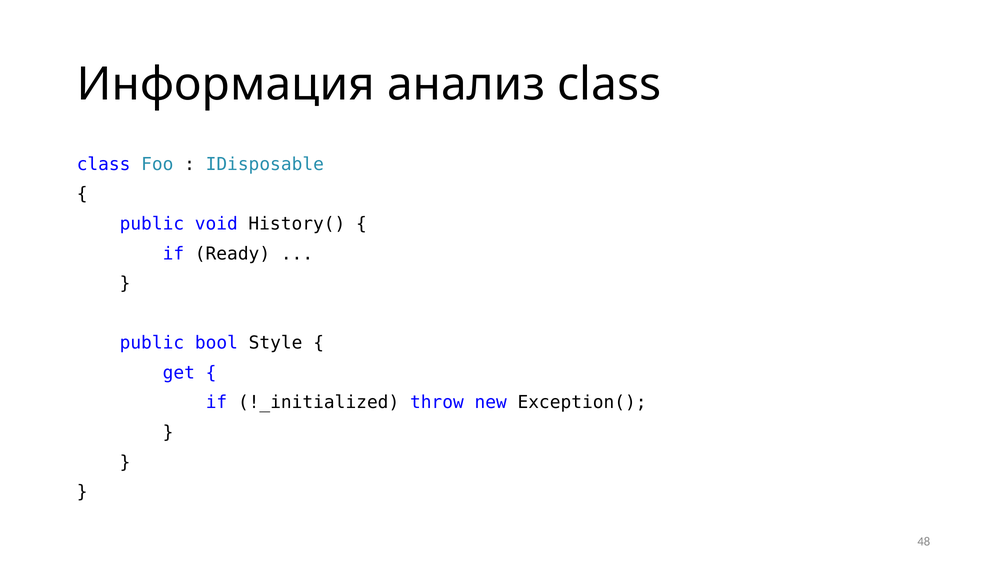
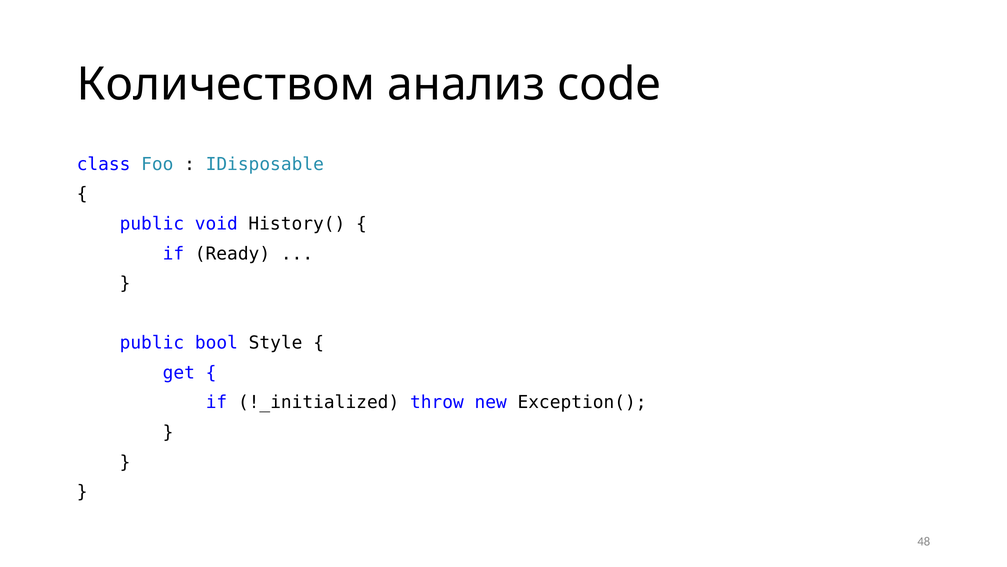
Информация: Информация -> Количеством
анализ class: class -> code
